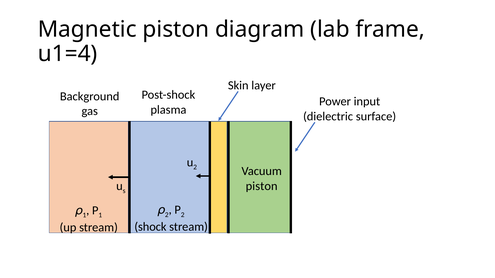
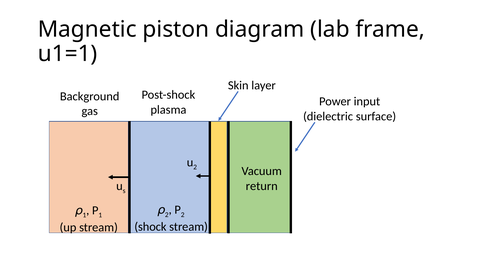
u1=4: u1=4 -> u1=1
piston at (262, 186): piston -> return
